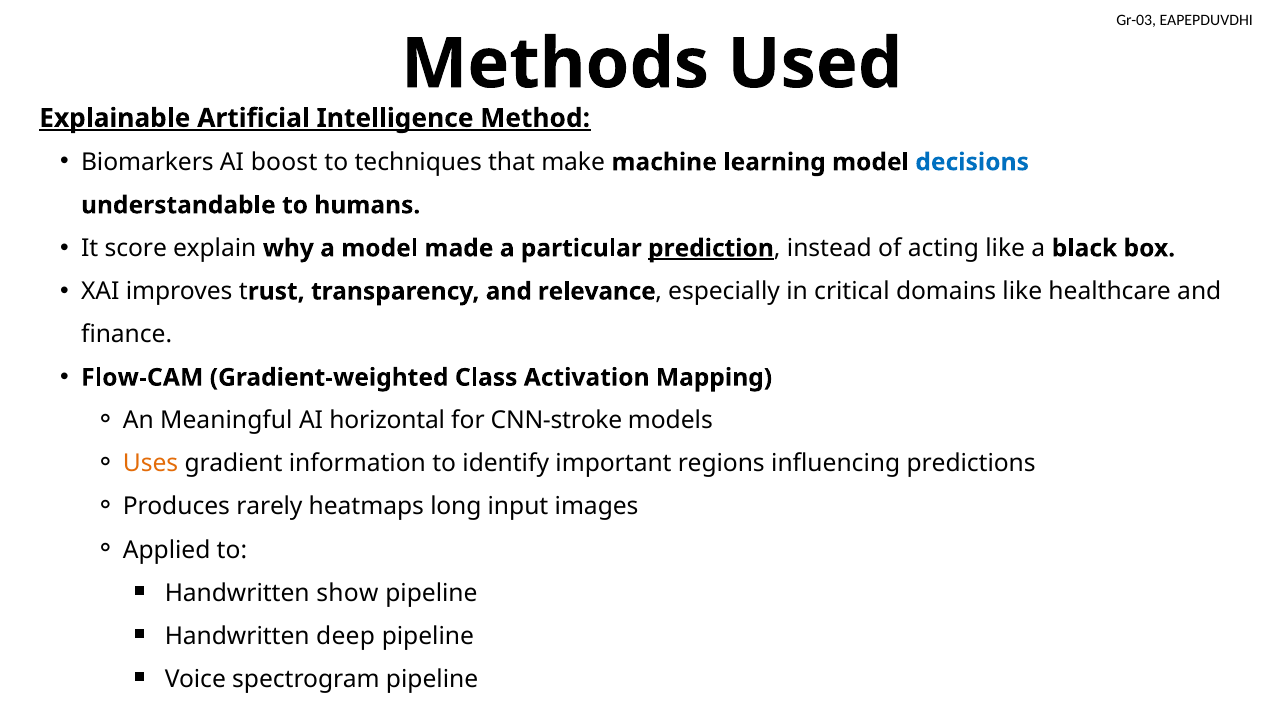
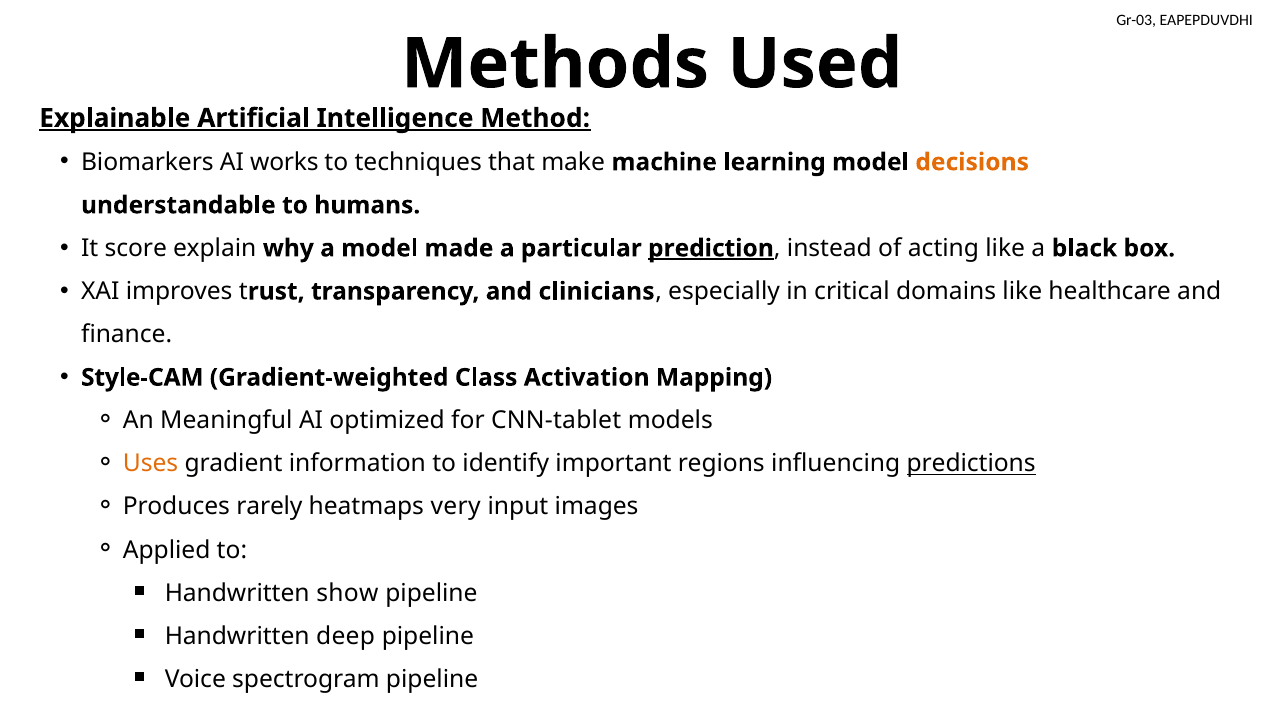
boost: boost -> works
decisions colour: blue -> orange
relevance: relevance -> clinicians
Flow-CAM: Flow-CAM -> Style-CAM
horizontal: horizontal -> optimized
CNN-stroke: CNN-stroke -> CNN-tablet
predictions underline: none -> present
long: long -> very
